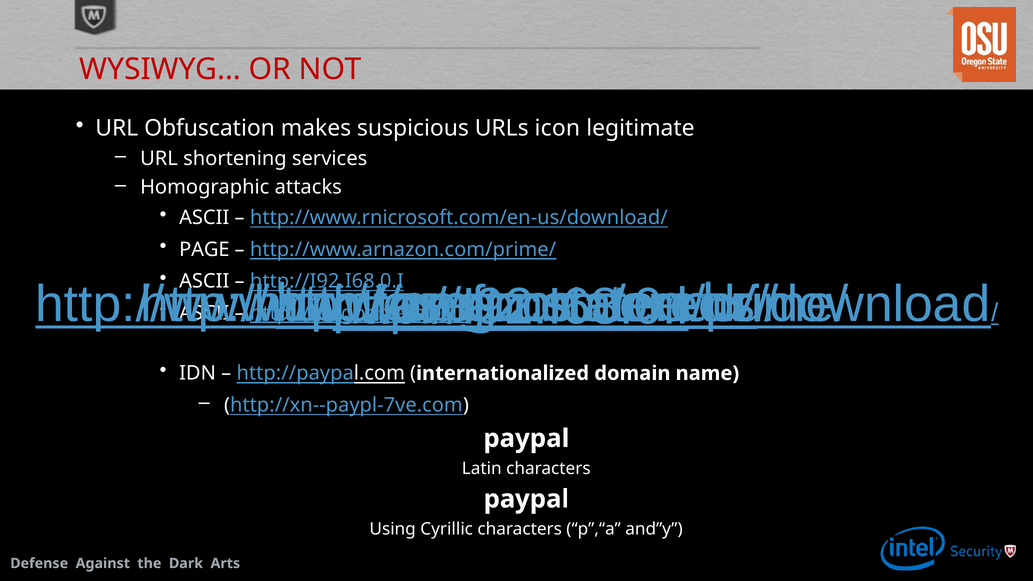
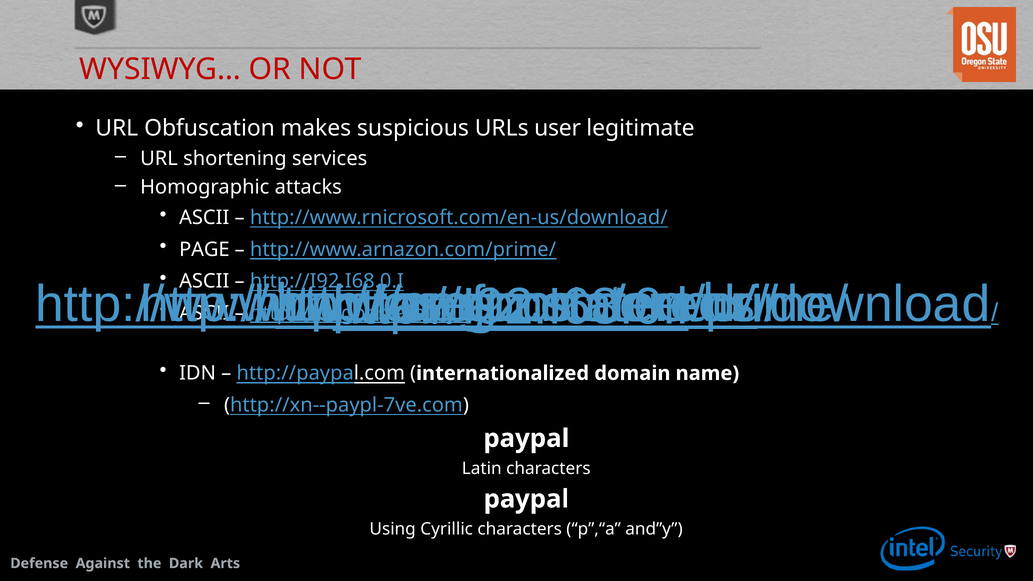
icon: icon -> user
